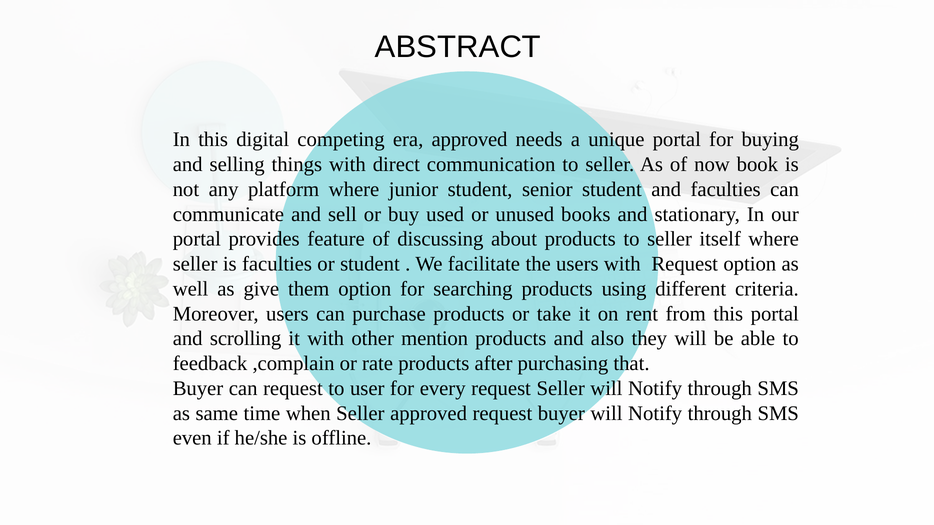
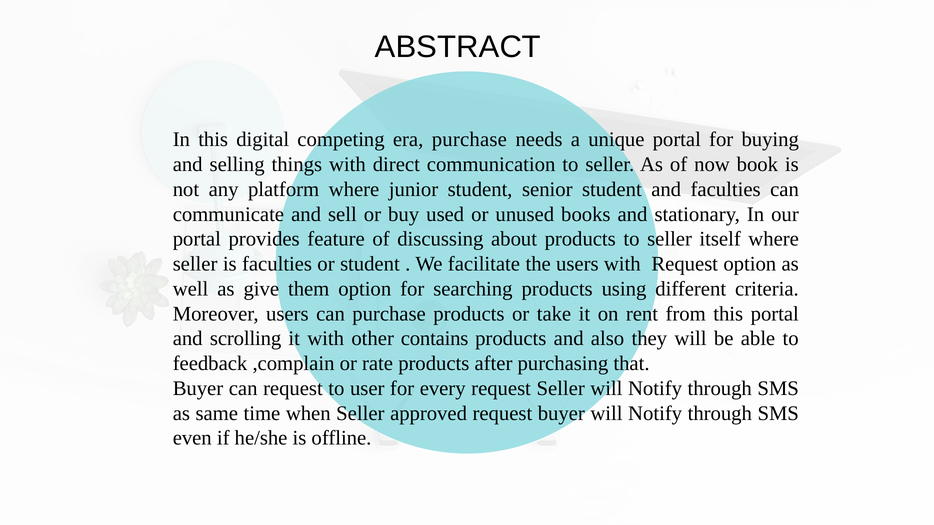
era approved: approved -> purchase
mention: mention -> contains
